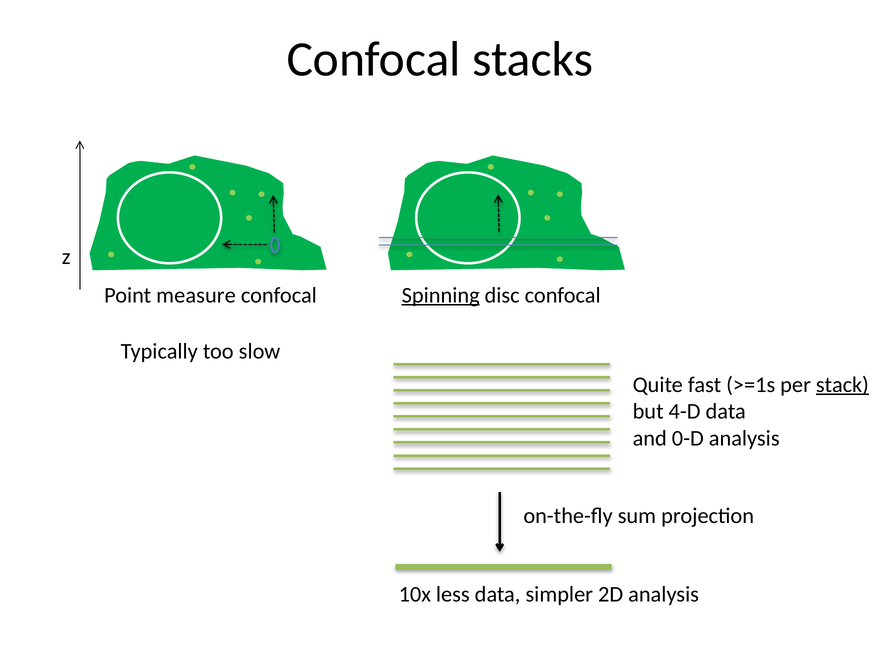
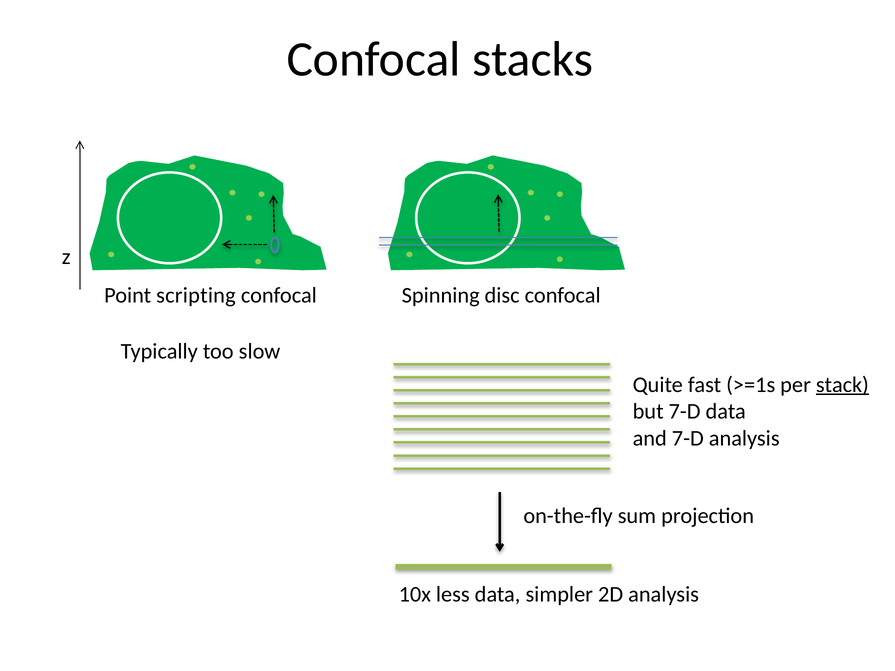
measure: measure -> scripting
Spinning underline: present -> none
but 4-D: 4-D -> 7-D
and 0-D: 0-D -> 7-D
